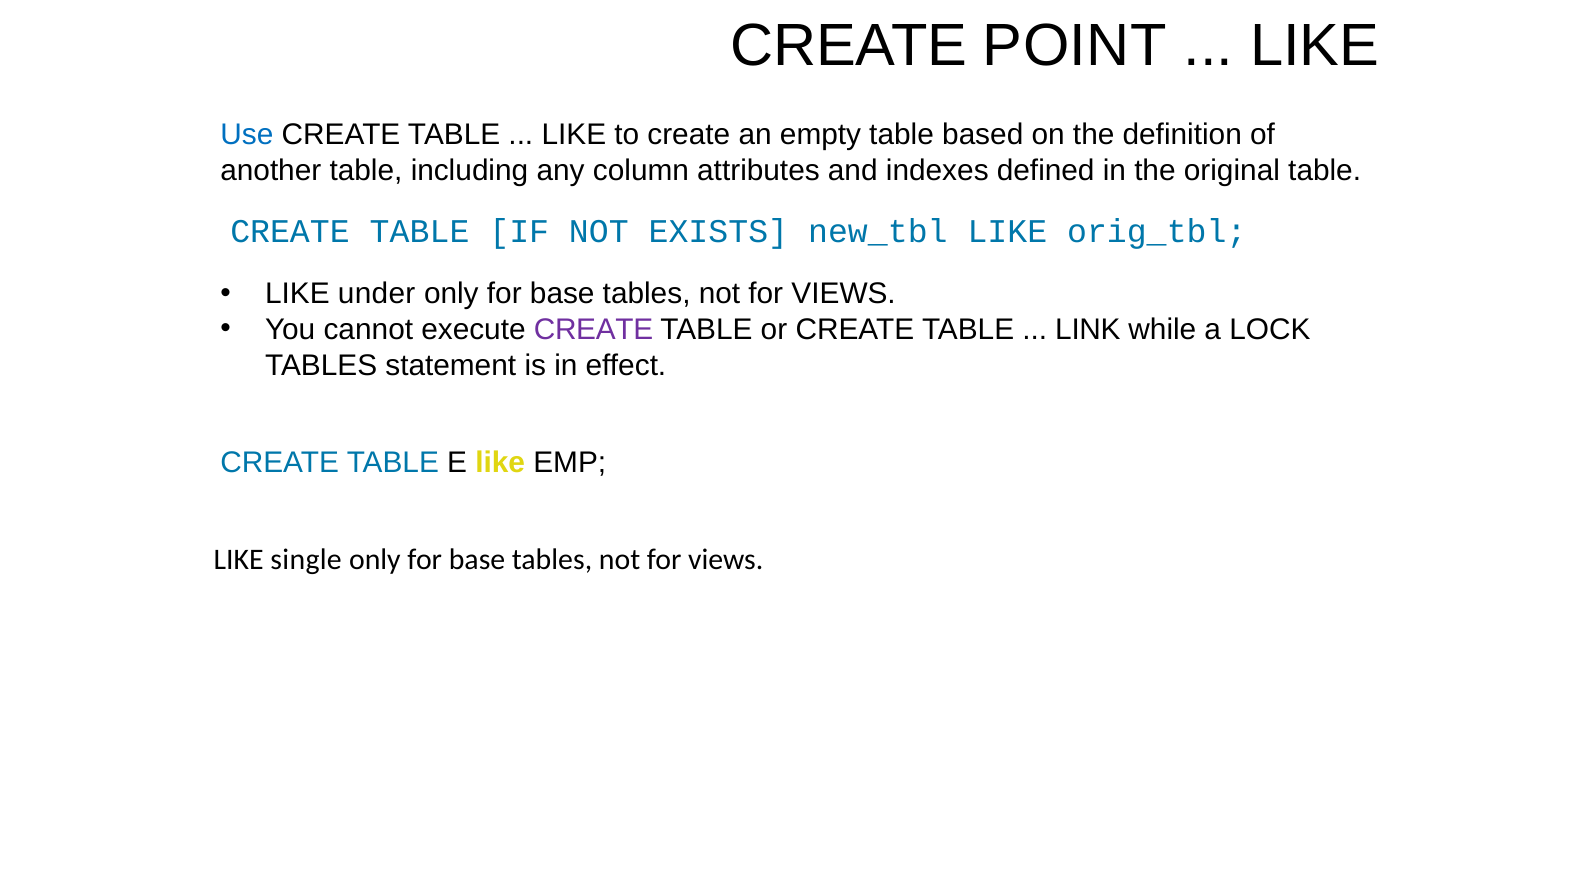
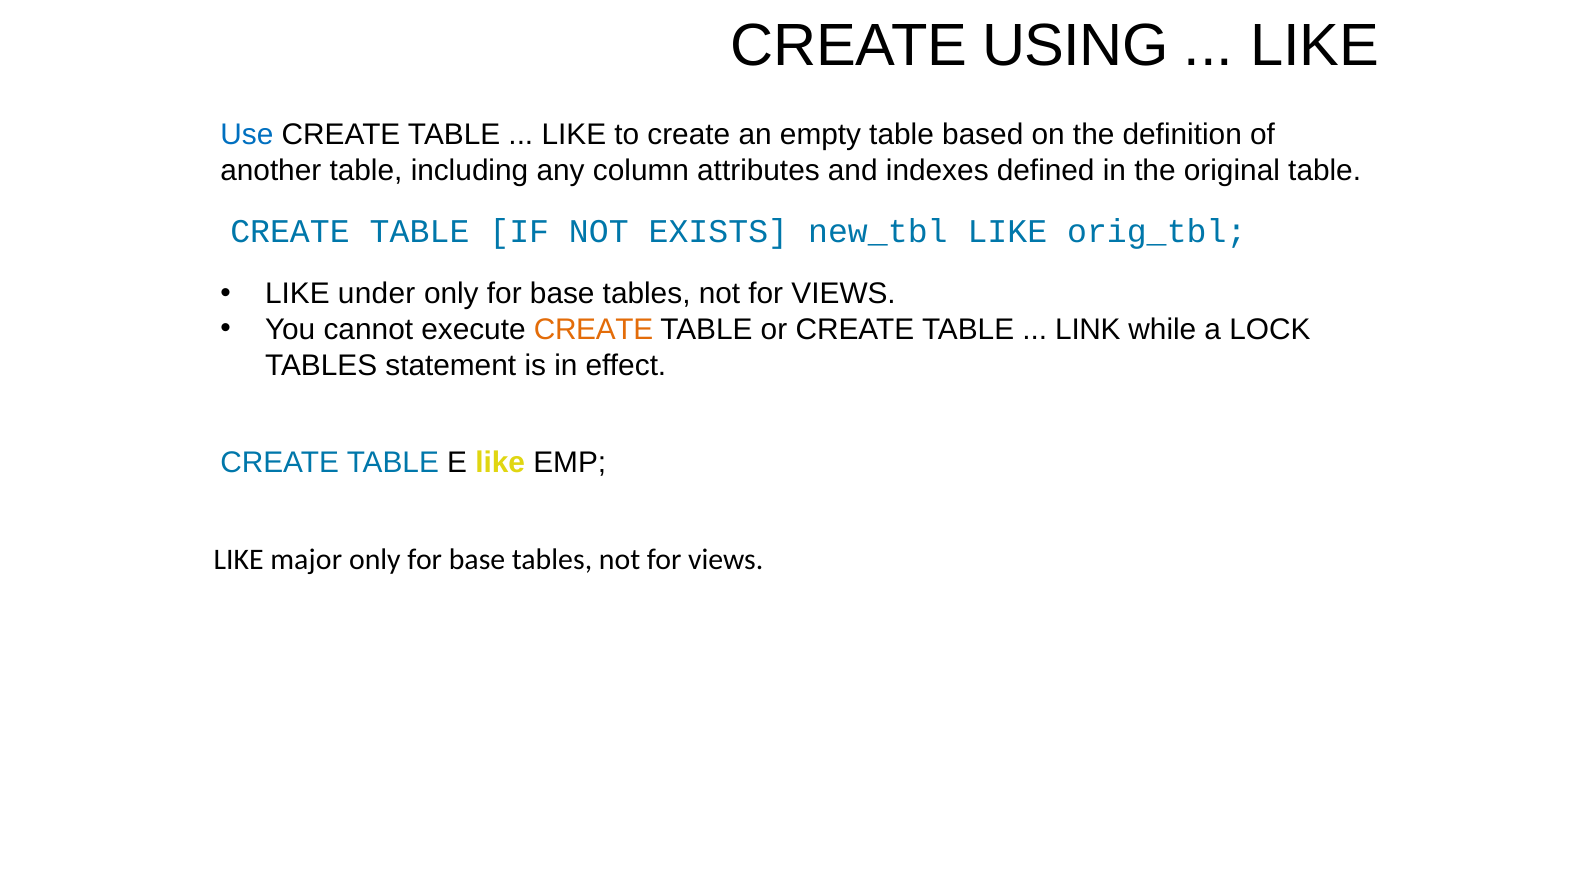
POINT: POINT -> USING
CREATE at (593, 330) colour: purple -> orange
single: single -> major
